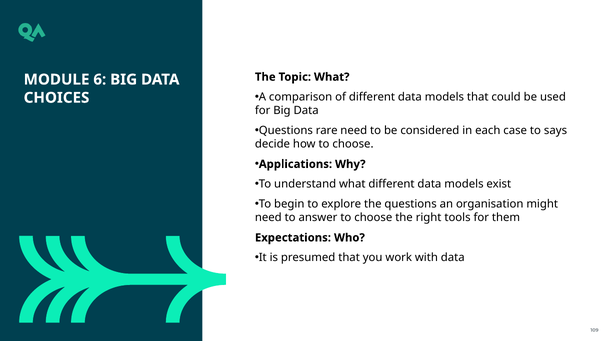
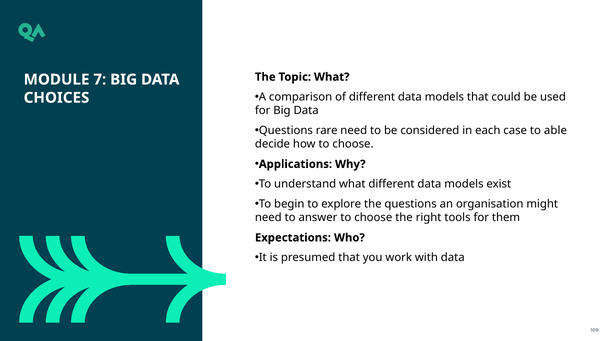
6: 6 -> 7
says: says -> able
